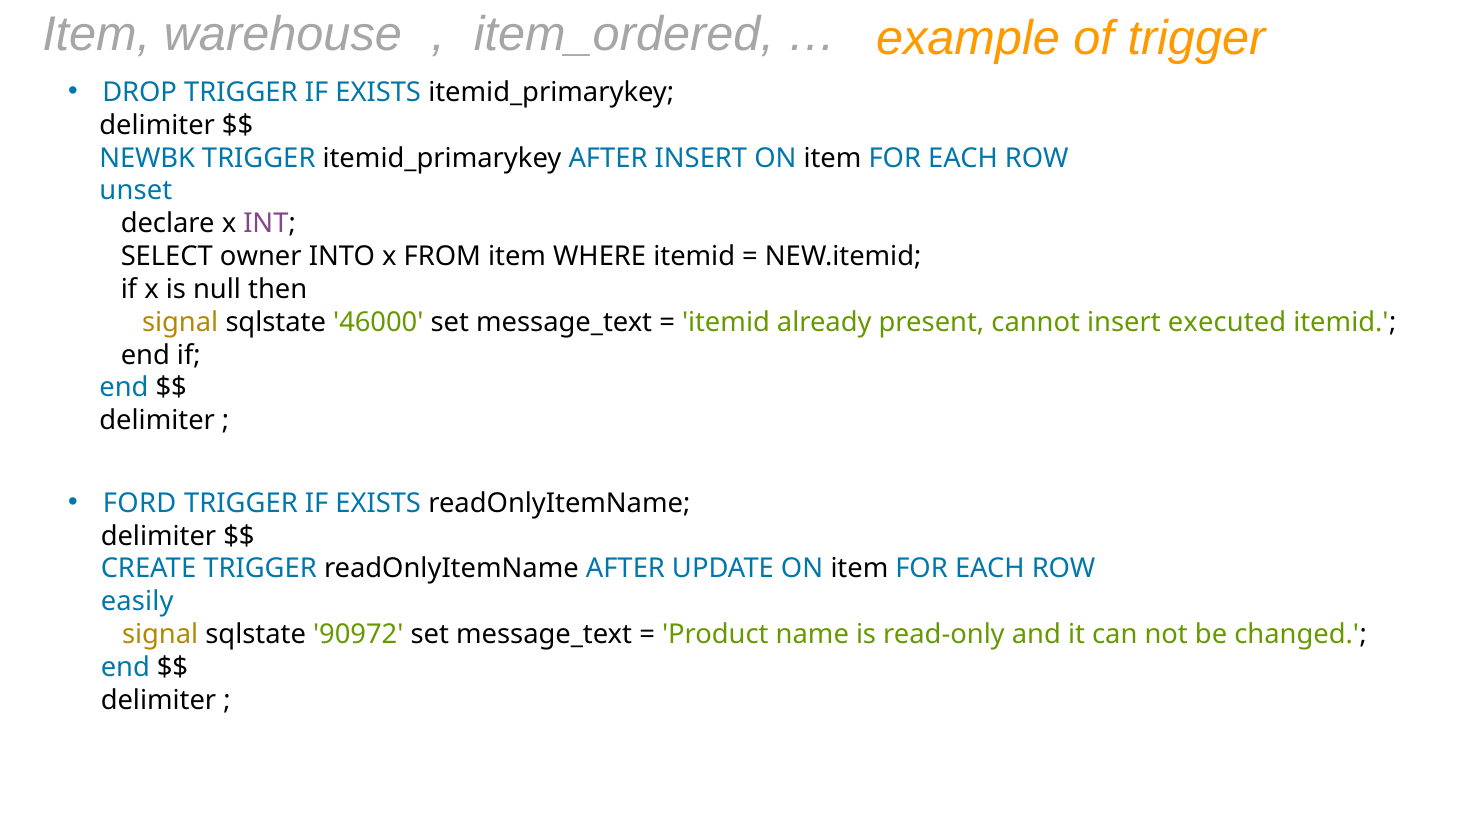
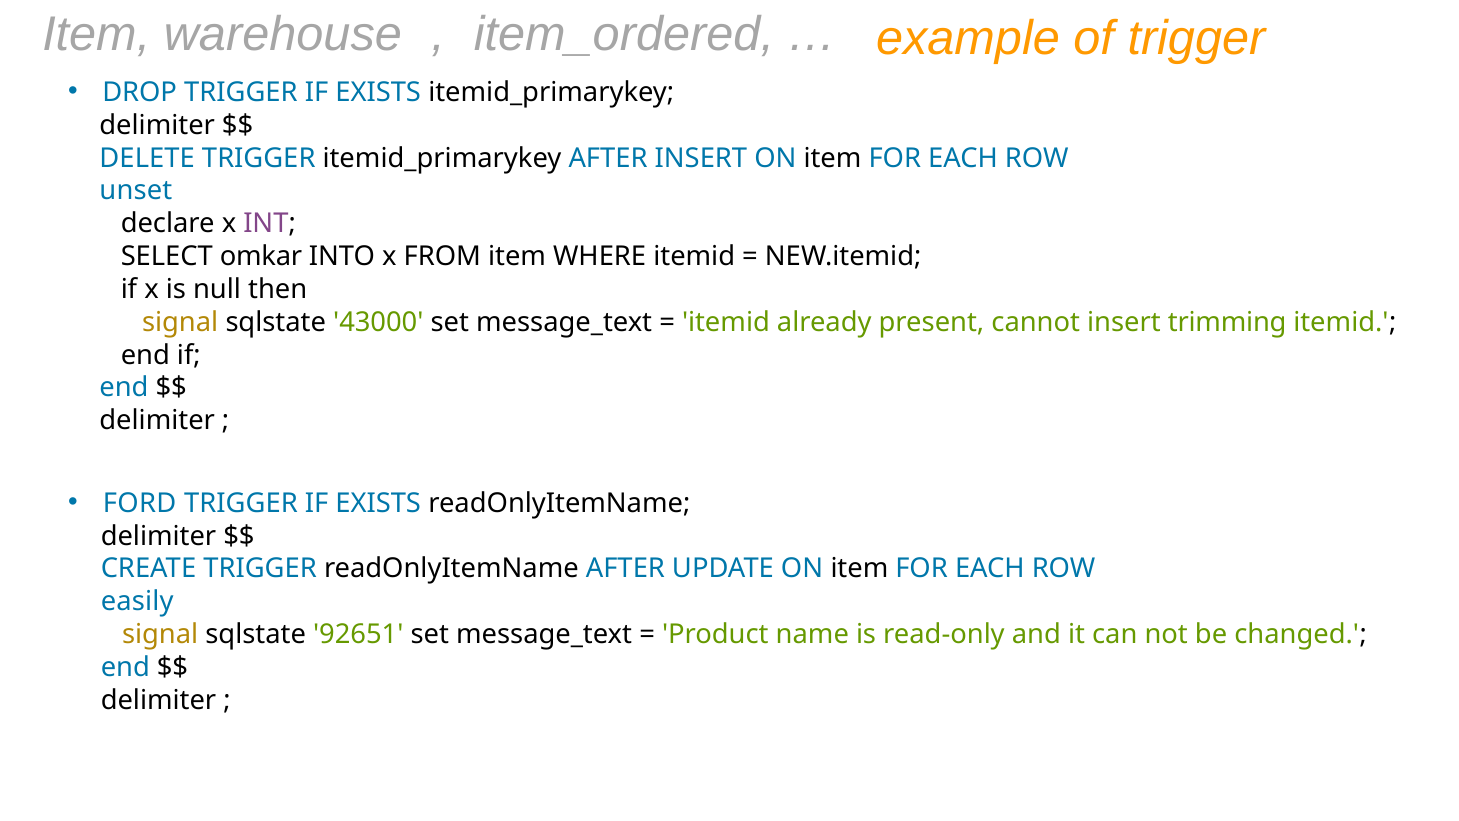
NEWBK: NEWBK -> DELETE
owner: owner -> omkar
46000: 46000 -> 43000
executed: executed -> trimming
90972: 90972 -> 92651
